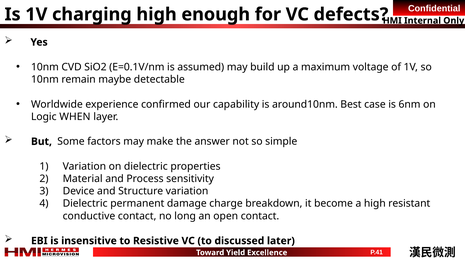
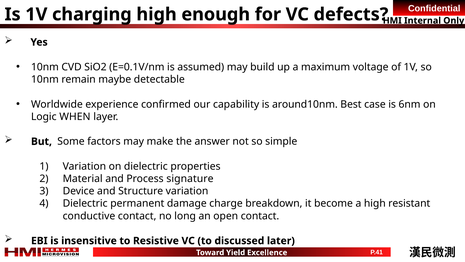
sensitivity: sensitivity -> signature
